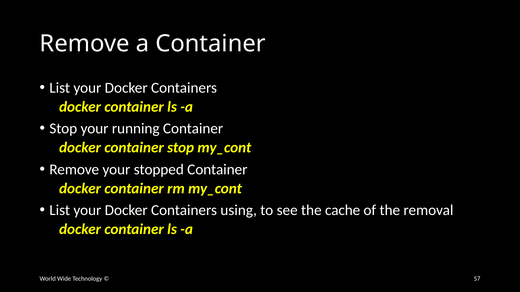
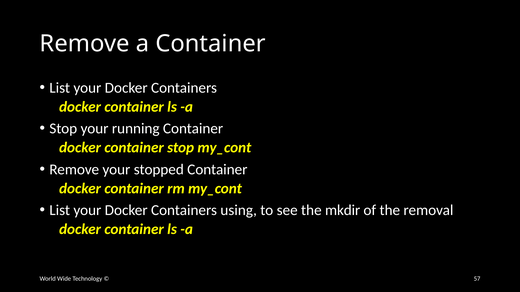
cache: cache -> mkdir
